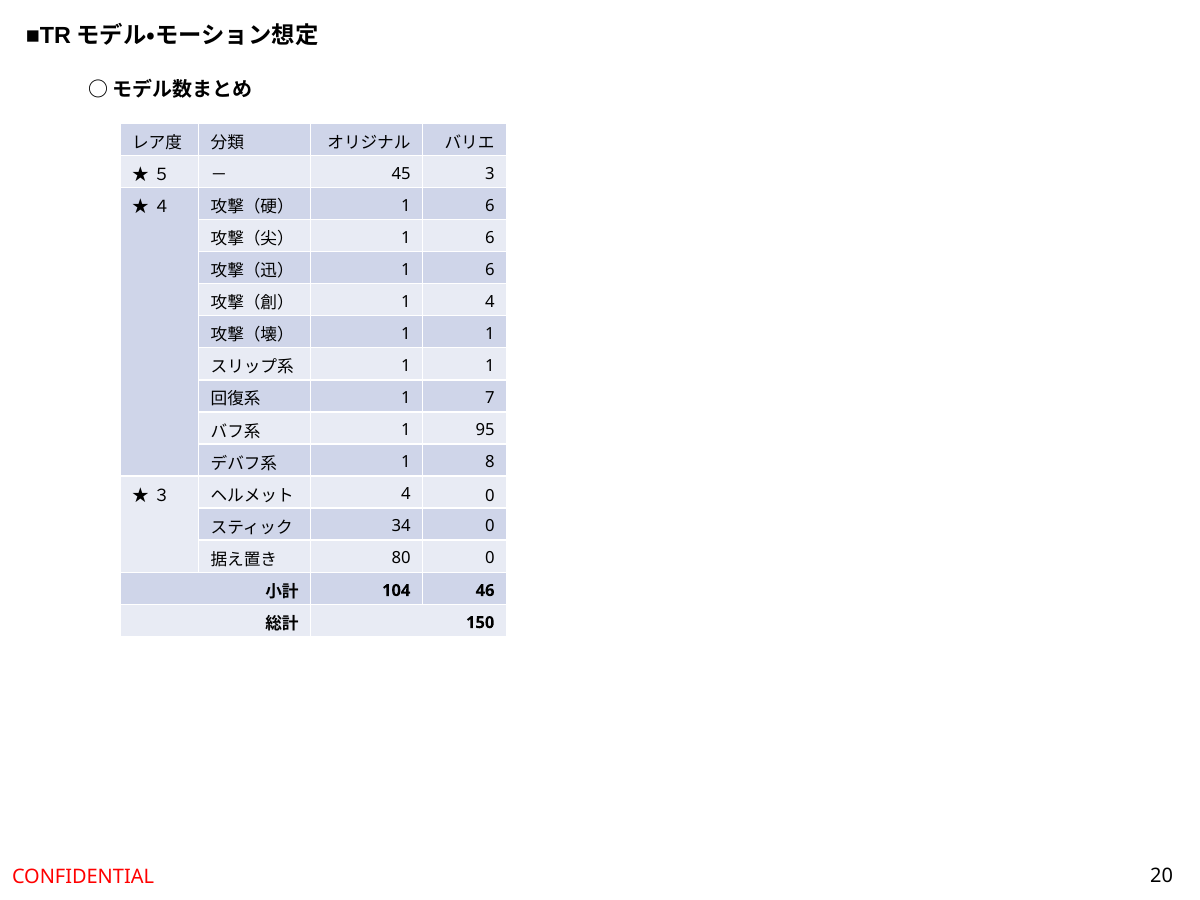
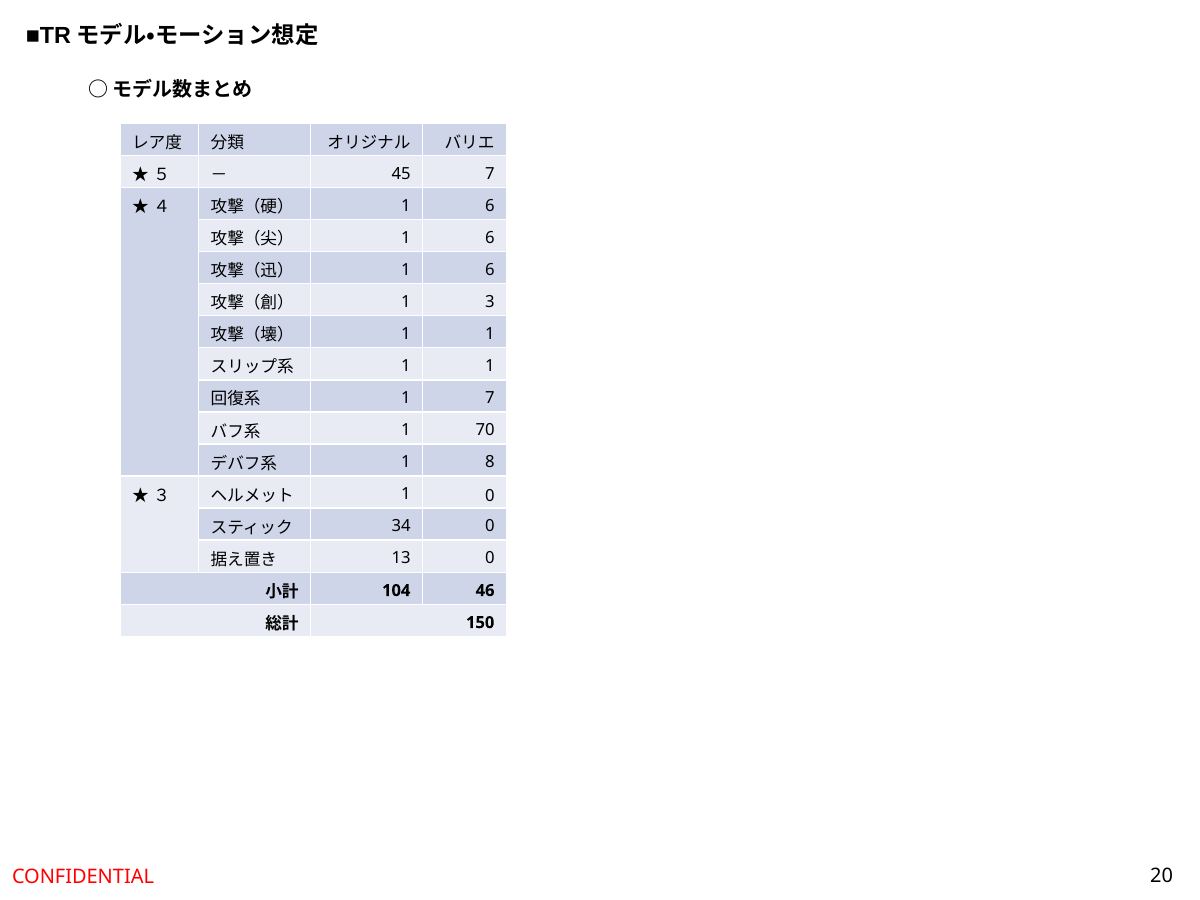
45 3: 3 -> 7
1 4: 4 -> 3
95: 95 -> 70
4 at (406, 494): 4 -> 1
80: 80 -> 13
